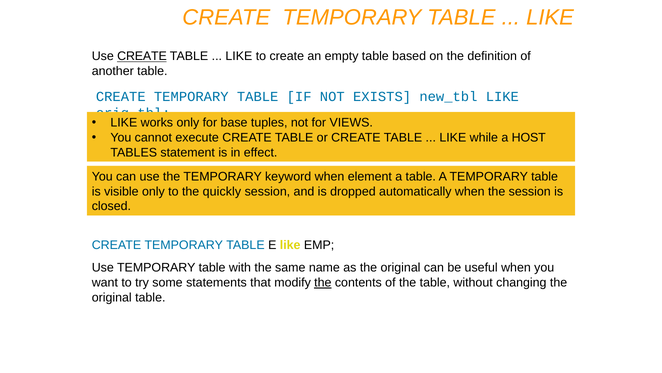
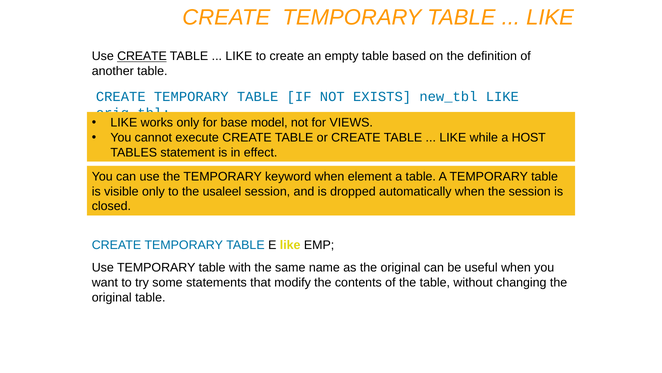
tuples: tuples -> model
quickly: quickly -> usaleel
the at (323, 282) underline: present -> none
